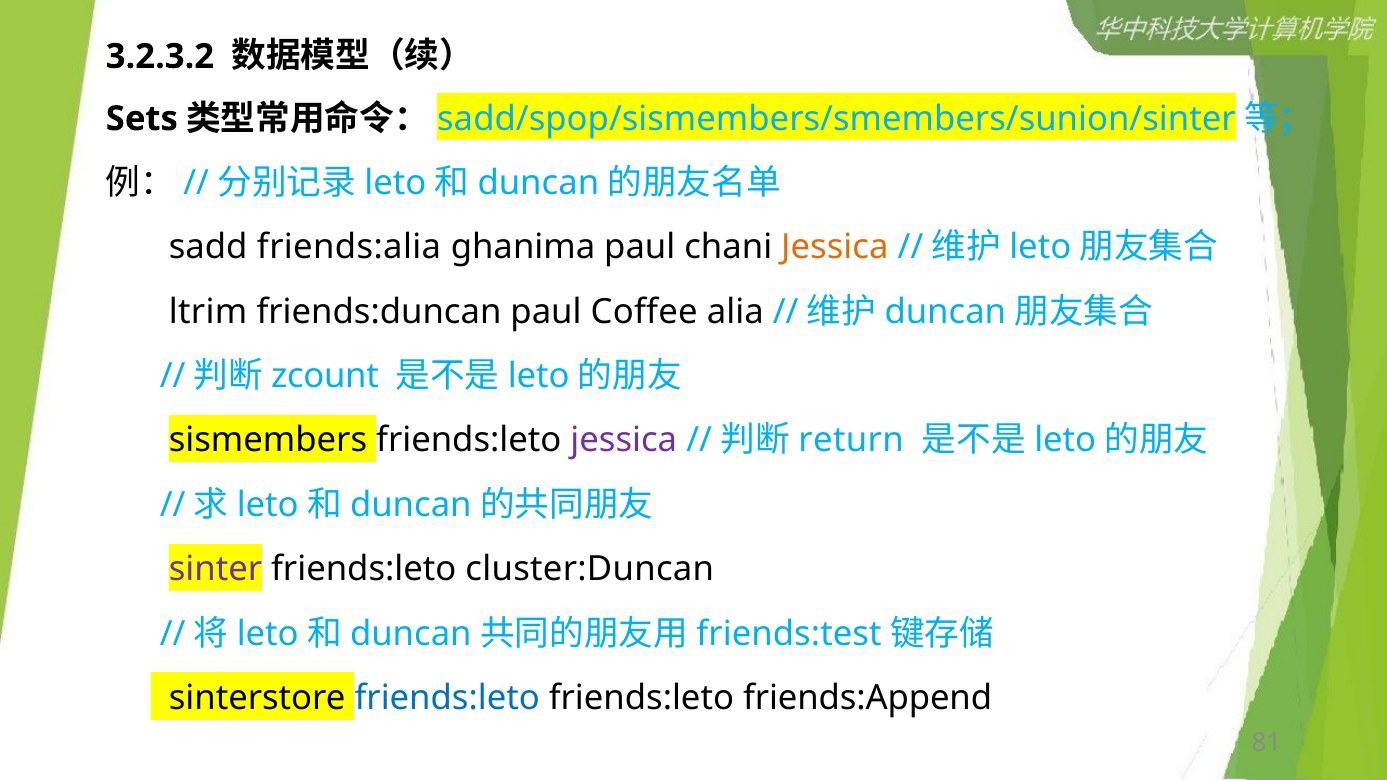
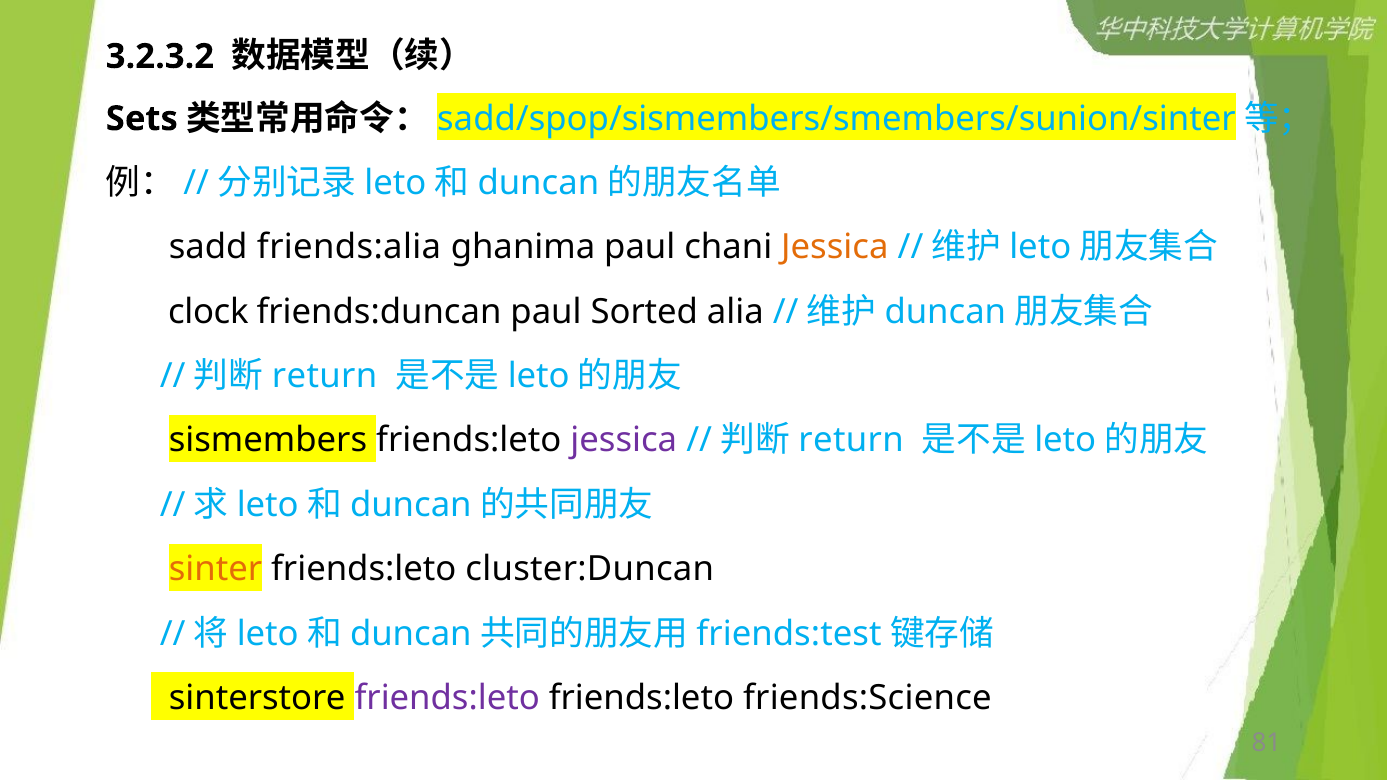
ltrim: ltrim -> clock
Coffee: Coffee -> Sorted
zcount at (325, 376): zcount -> return
sinter colour: purple -> orange
friends:leto at (447, 698) colour: blue -> purple
friends:Append: friends:Append -> friends:Science
